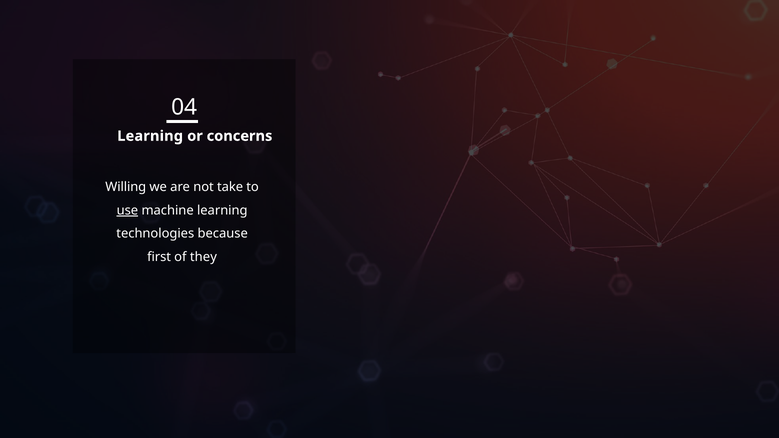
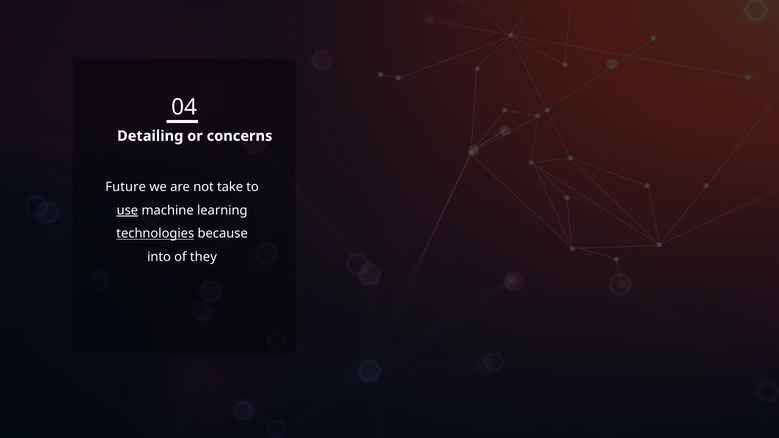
Learning at (150, 136): Learning -> Detailing
Willing: Willing -> Future
technologies underline: none -> present
first: first -> into
